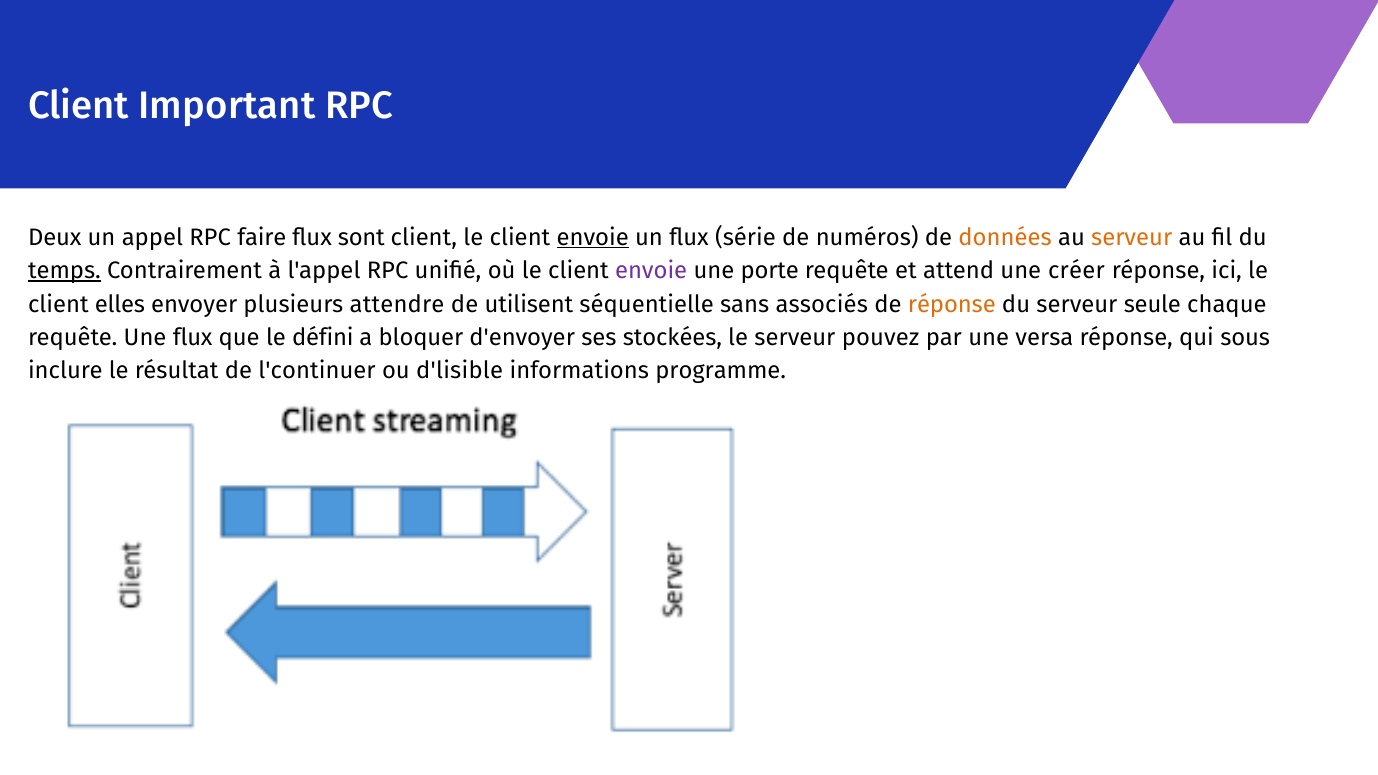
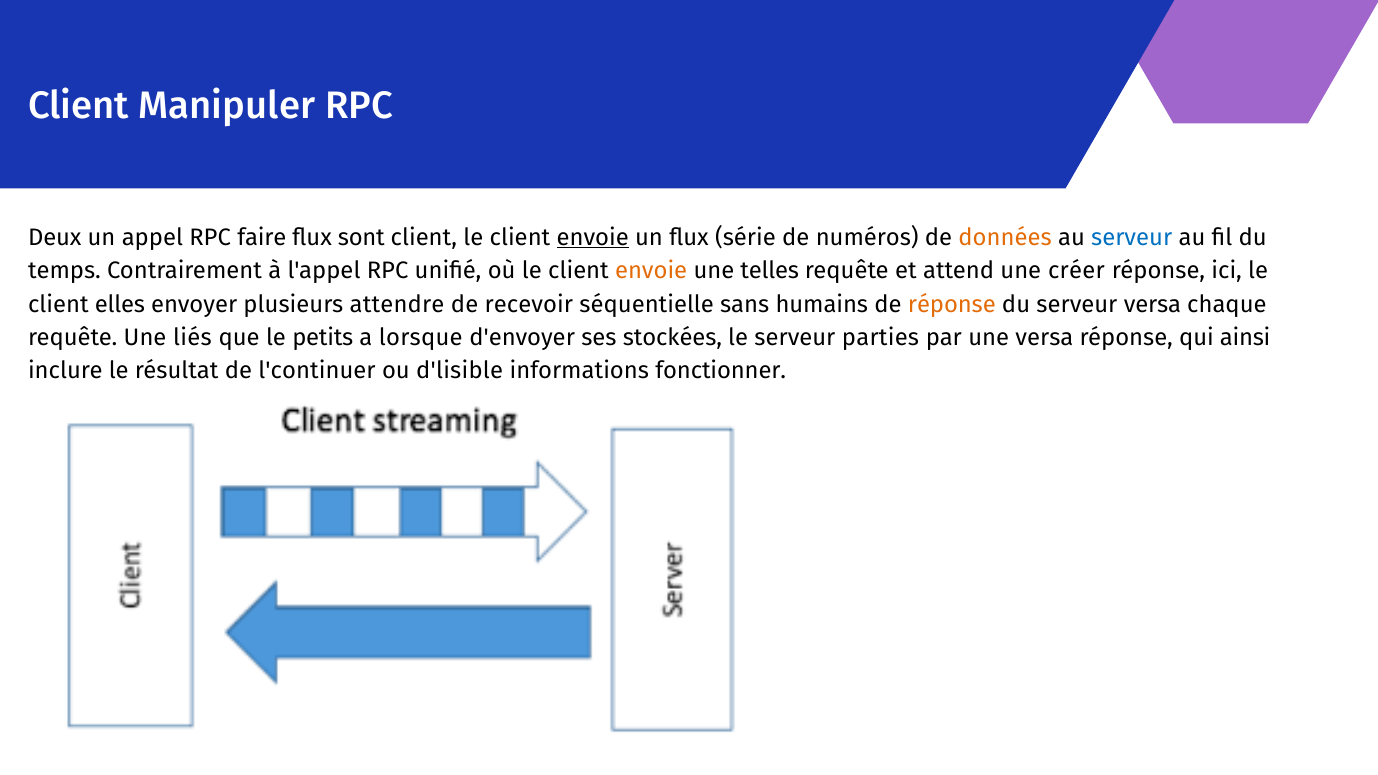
Important: Important -> Manipuler
serveur at (1132, 237) colour: orange -> blue
temps underline: present -> none
envoie at (651, 271) colour: purple -> orange
porte: porte -> telles
utilisent: utilisent -> recevoir
associés: associés -> humains
serveur seule: seule -> versa
Une flux: flux -> liés
défini: défini -> petits
bloquer: bloquer -> lorsque
pouvez: pouvez -> parties
sous: sous -> ainsi
programme: programme -> fonctionner
